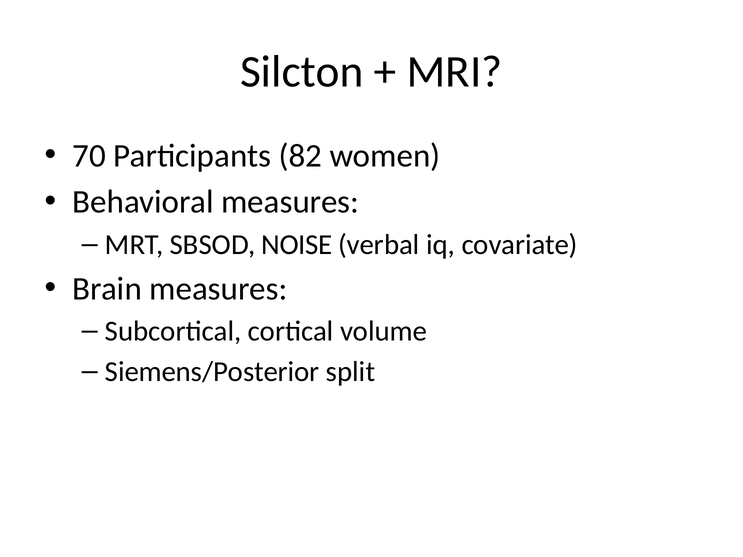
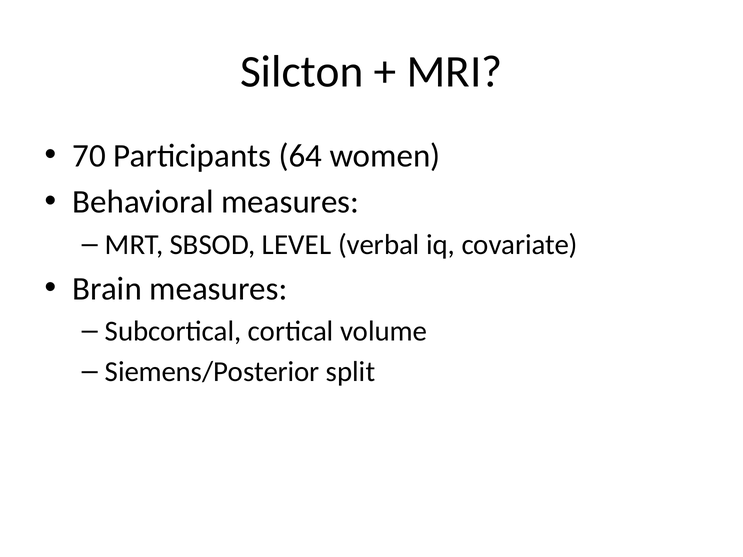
82: 82 -> 64
NOISE: NOISE -> LEVEL
